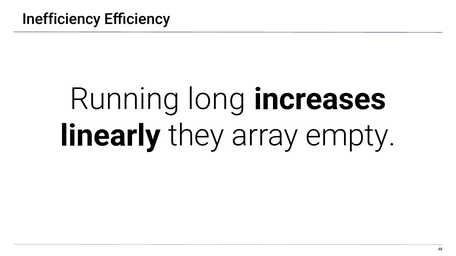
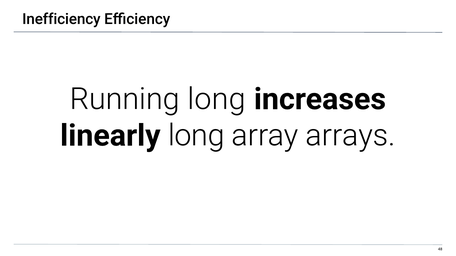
linearly they: they -> long
empty: empty -> arrays
